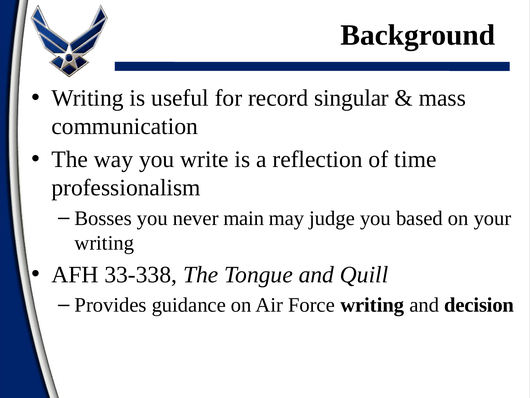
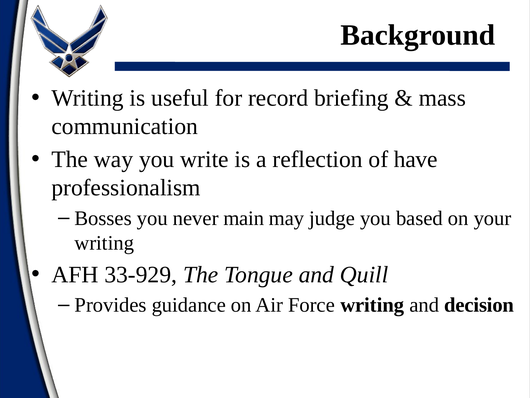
singular: singular -> briefing
time: time -> have
33-338: 33-338 -> 33-929
